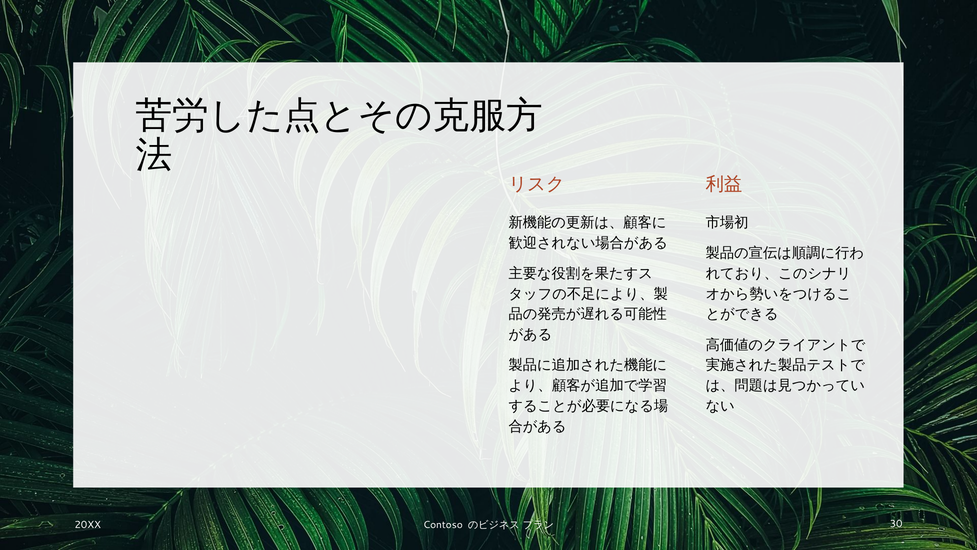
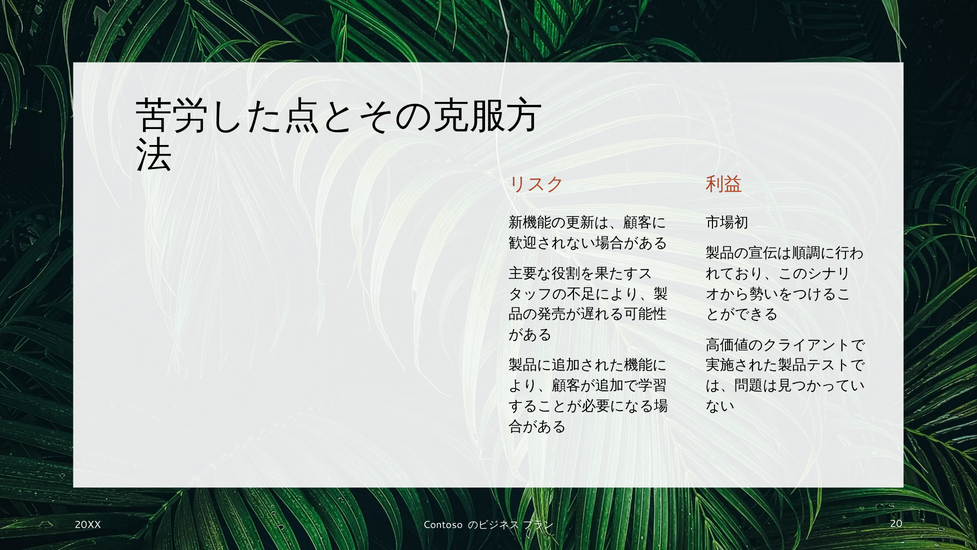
30: 30 -> 20
